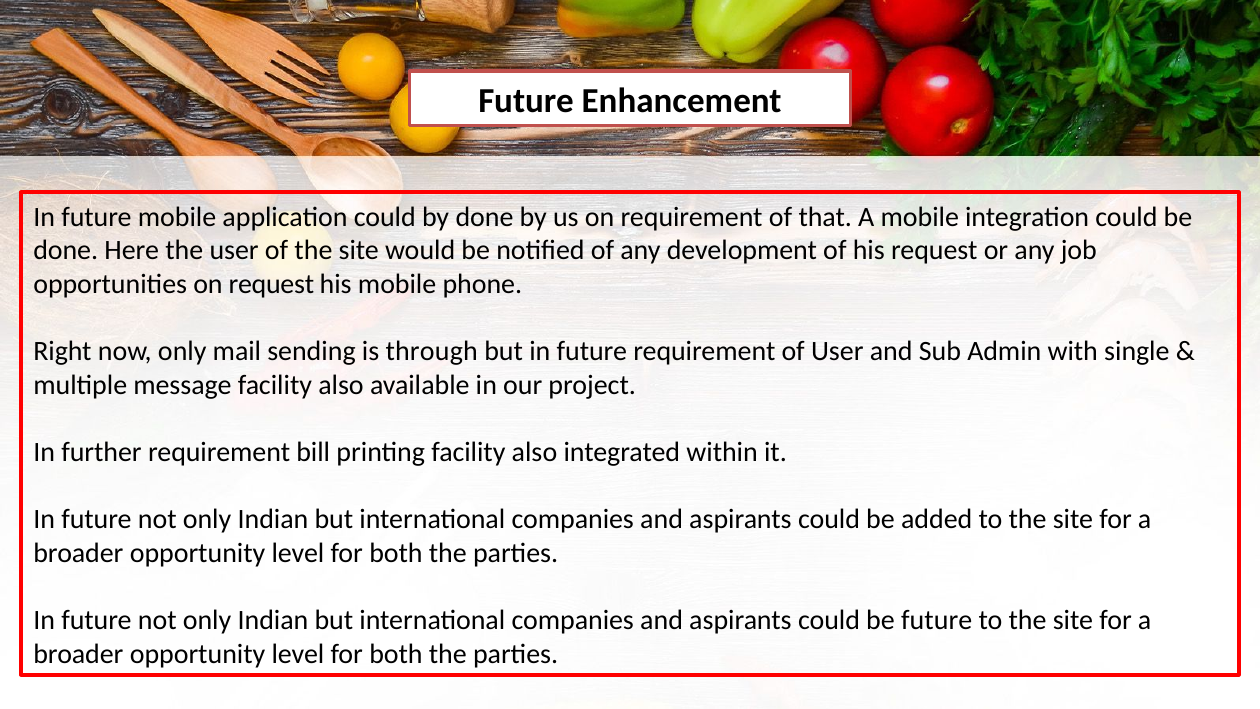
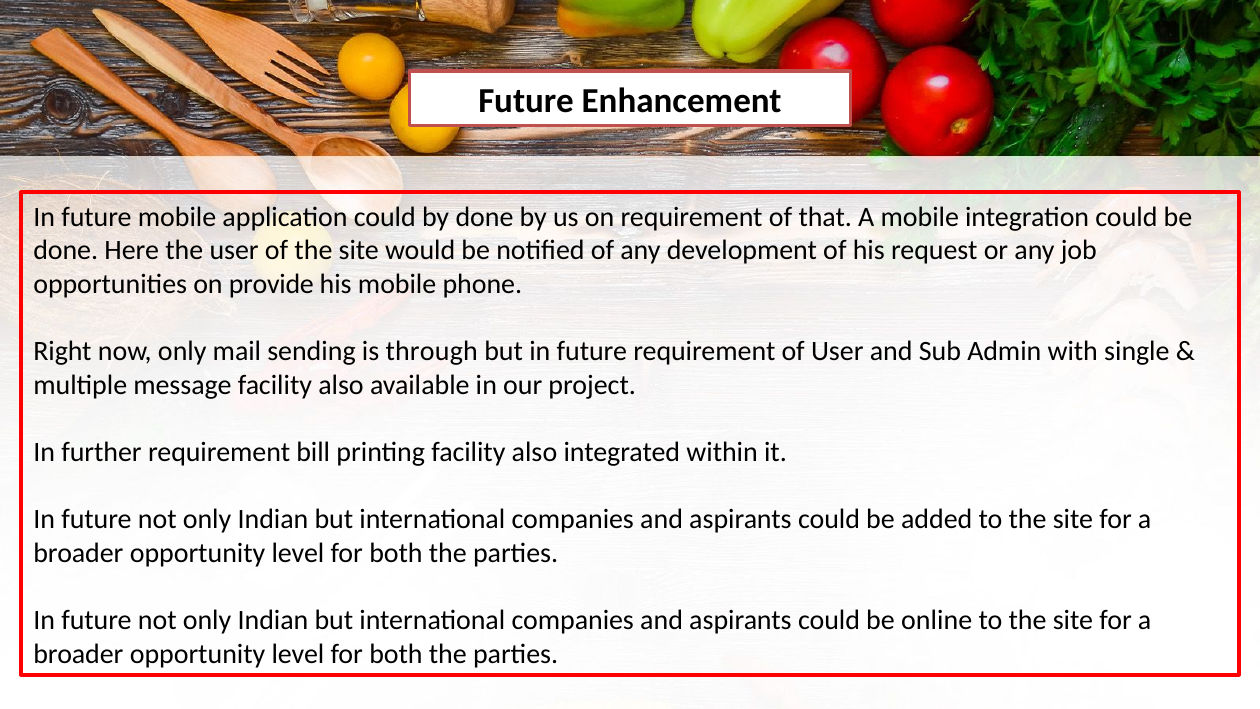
on request: request -> provide
be future: future -> online
